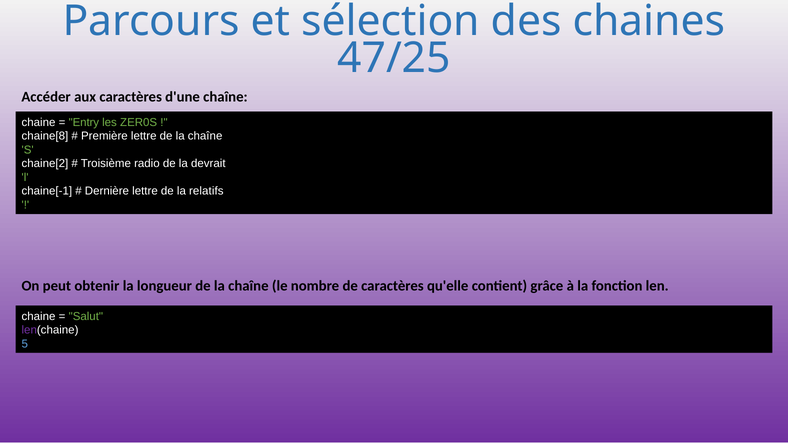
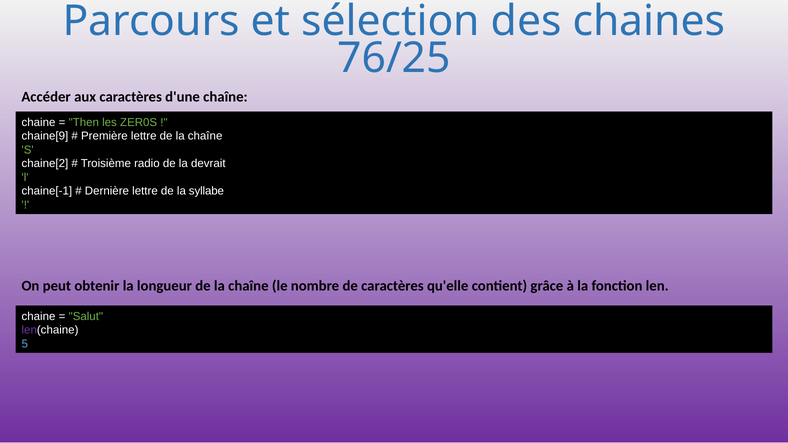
47/25: 47/25 -> 76/25
Entry: Entry -> Then
chaine[8: chaine[8 -> chaine[9
relatifs: relatifs -> syllabe
